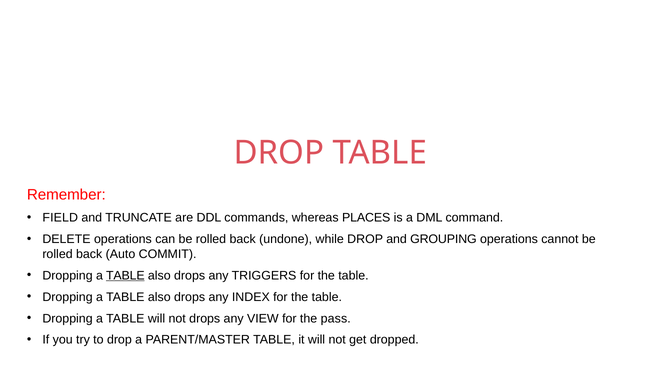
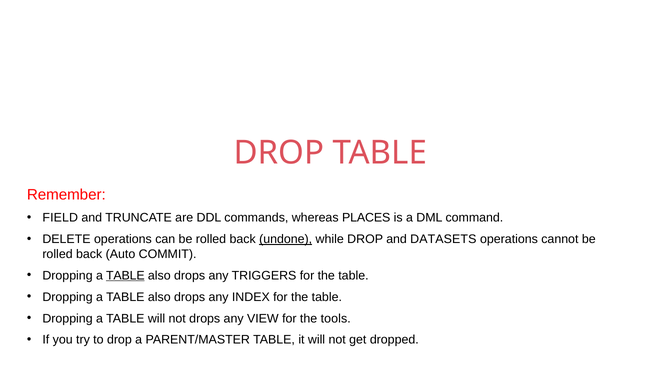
undone underline: none -> present
GROUPING: GROUPING -> DATASETS
pass: pass -> tools
